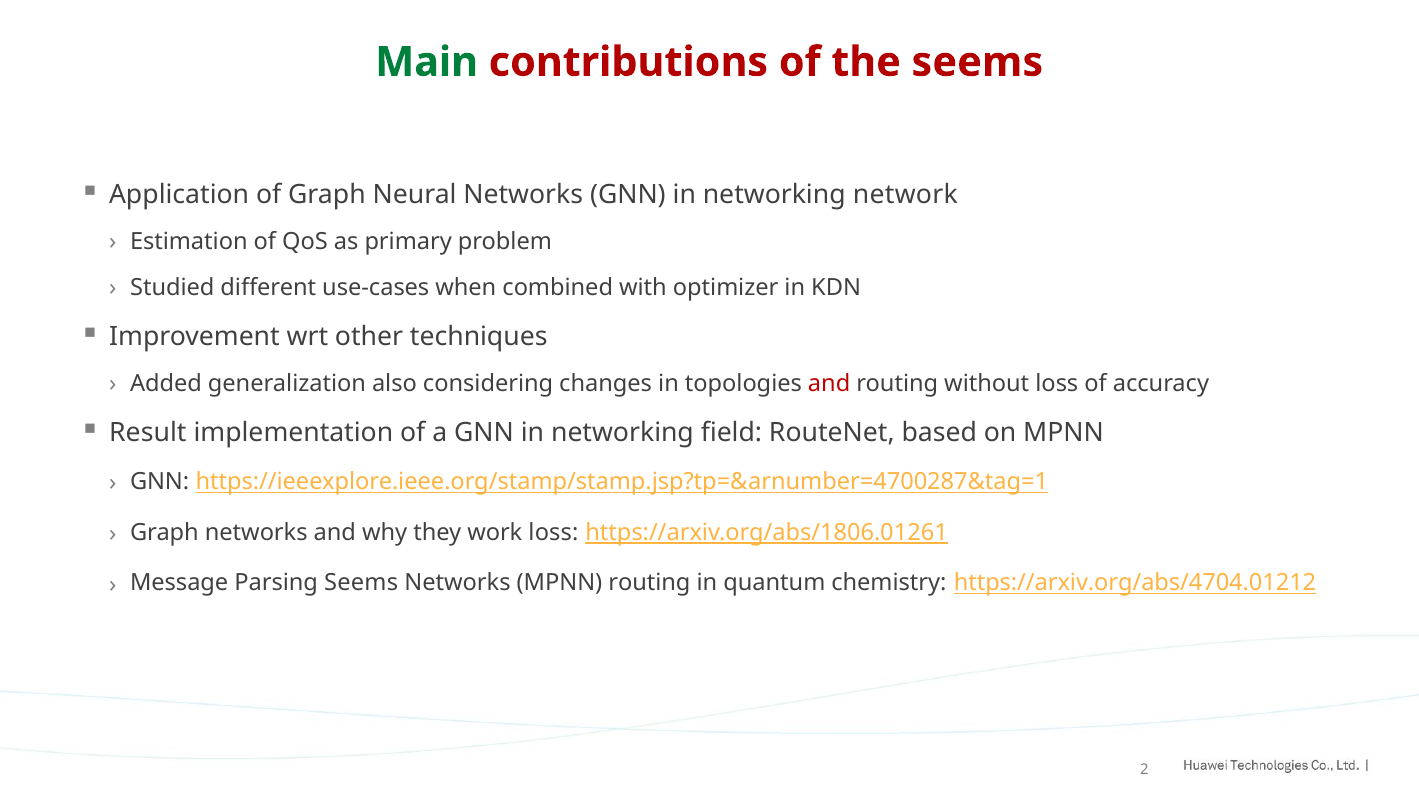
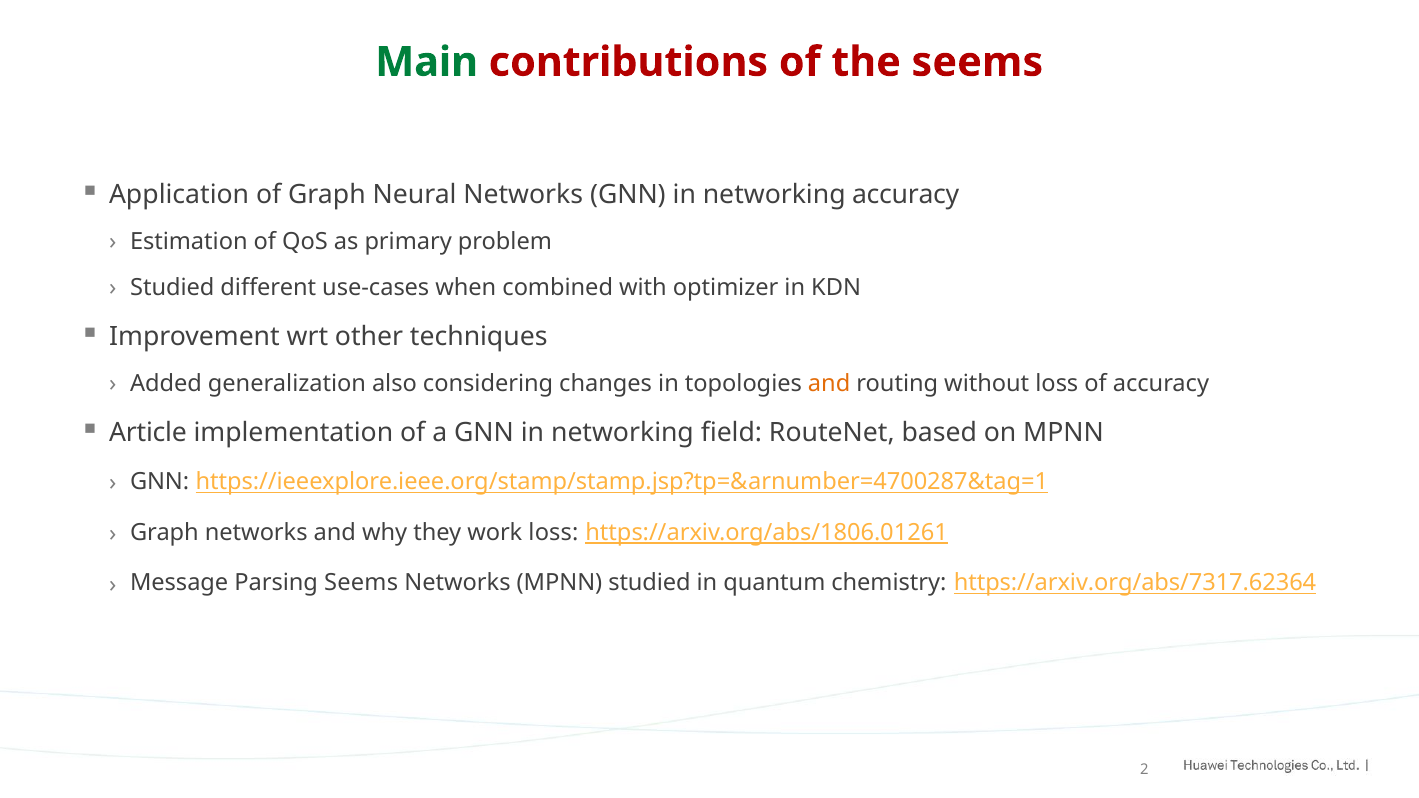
networking network: network -> accuracy
and at (829, 384) colour: red -> orange
Result: Result -> Article
MPNN routing: routing -> studied
https://arxiv.org/abs/4704.01212: https://arxiv.org/abs/4704.01212 -> https://arxiv.org/abs/7317.62364
